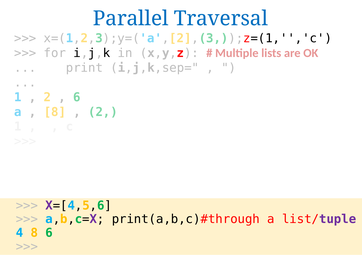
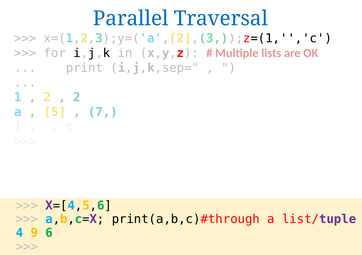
6 at (77, 97): 6 -> 2
8 at (55, 112): 8 -> 5
2 at (103, 112): 2 -> 7
4 8: 8 -> 9
